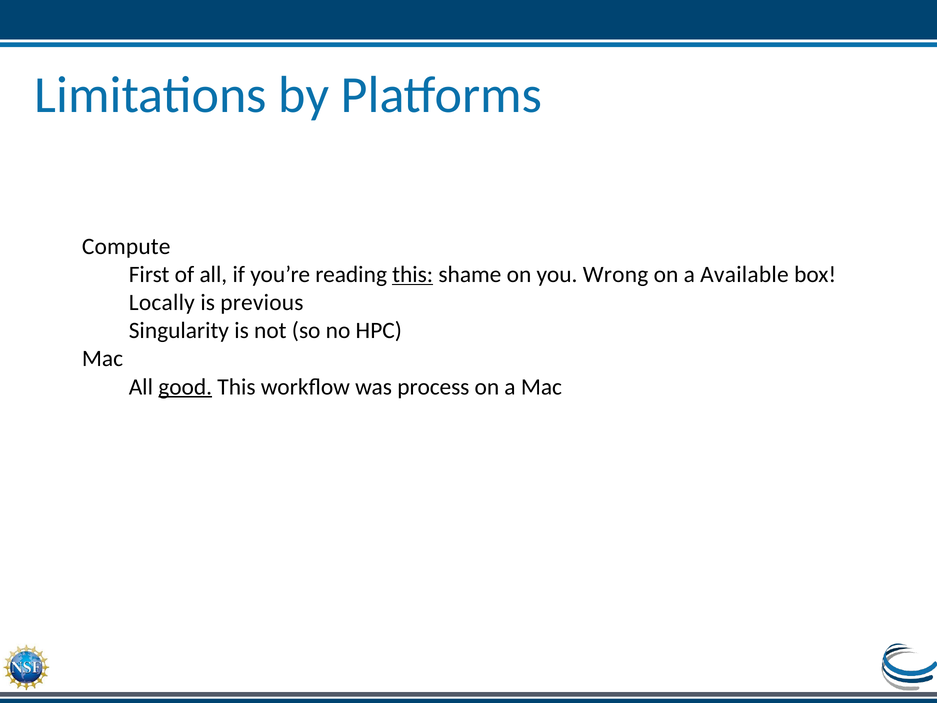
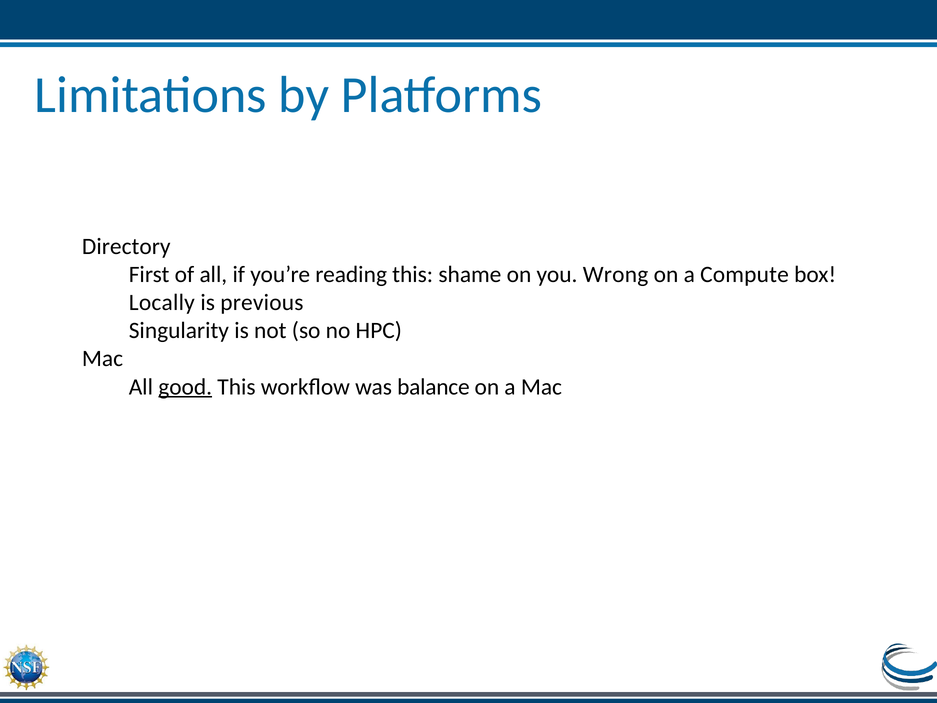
Compute: Compute -> Directory
this at (413, 274) underline: present -> none
Available: Available -> Compute
process: process -> balance
